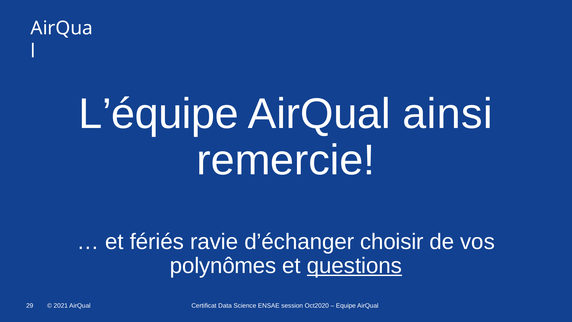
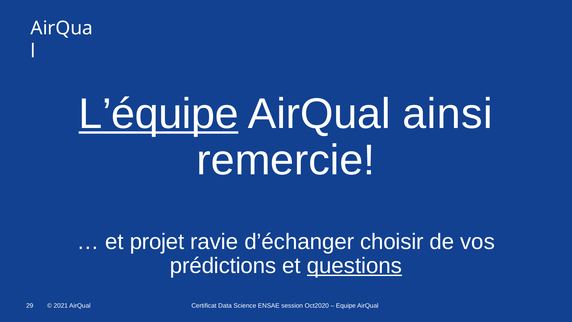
L’équipe underline: none -> present
fériés: fériés -> projet
polynômes: polynômes -> prédictions
